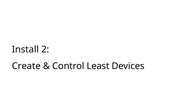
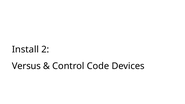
Create: Create -> Versus
Least: Least -> Code
